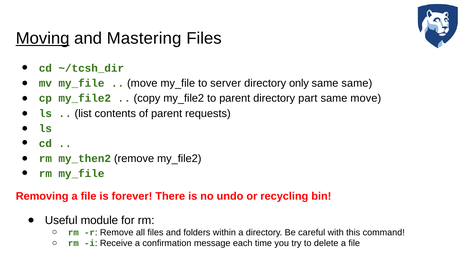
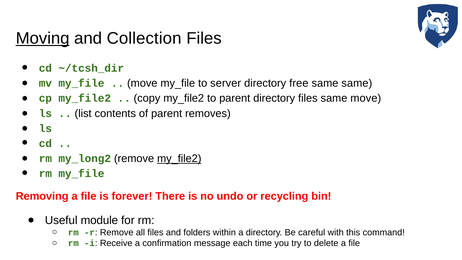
Mastering: Mastering -> Collection
only: only -> free
directory part: part -> files
requests: requests -> removes
my_then2: my_then2 -> my_long2
my_file2 at (179, 159) underline: none -> present
